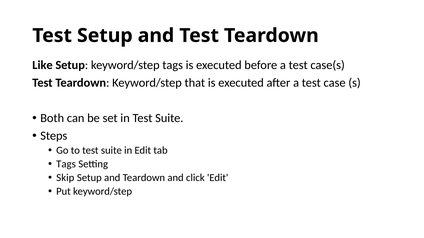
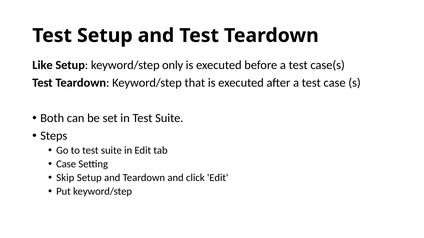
keyword/step tags: tags -> only
Tags at (66, 164): Tags -> Case
